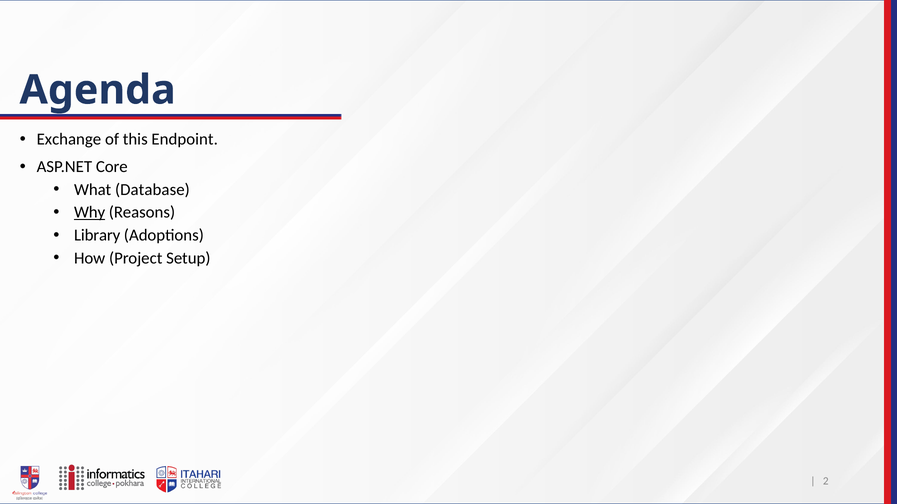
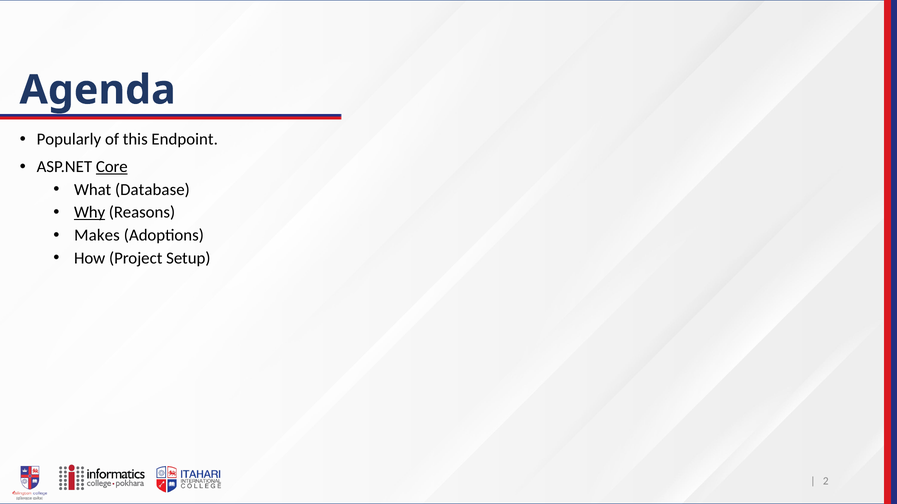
Exchange: Exchange -> Popularly
Core underline: none -> present
Library: Library -> Makes
